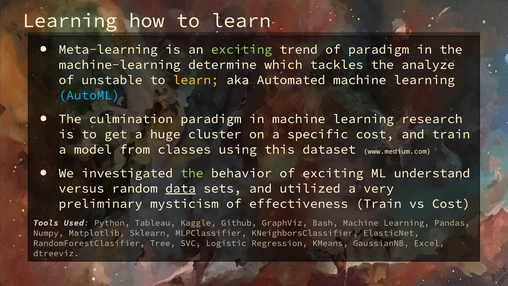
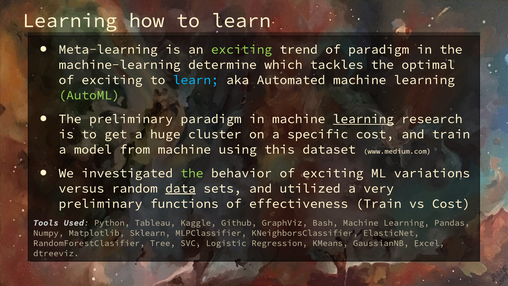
analyze: analyze -> optimal
unstable at (112, 80): unstable -> exciting
learn at (196, 80) colour: yellow -> light blue
AutoML colour: light blue -> light green
The culmination: culmination -> preliminary
learning at (363, 119) underline: none -> present
from classes: classes -> machine
understand: understand -> variations
mysticism: mysticism -> functions
